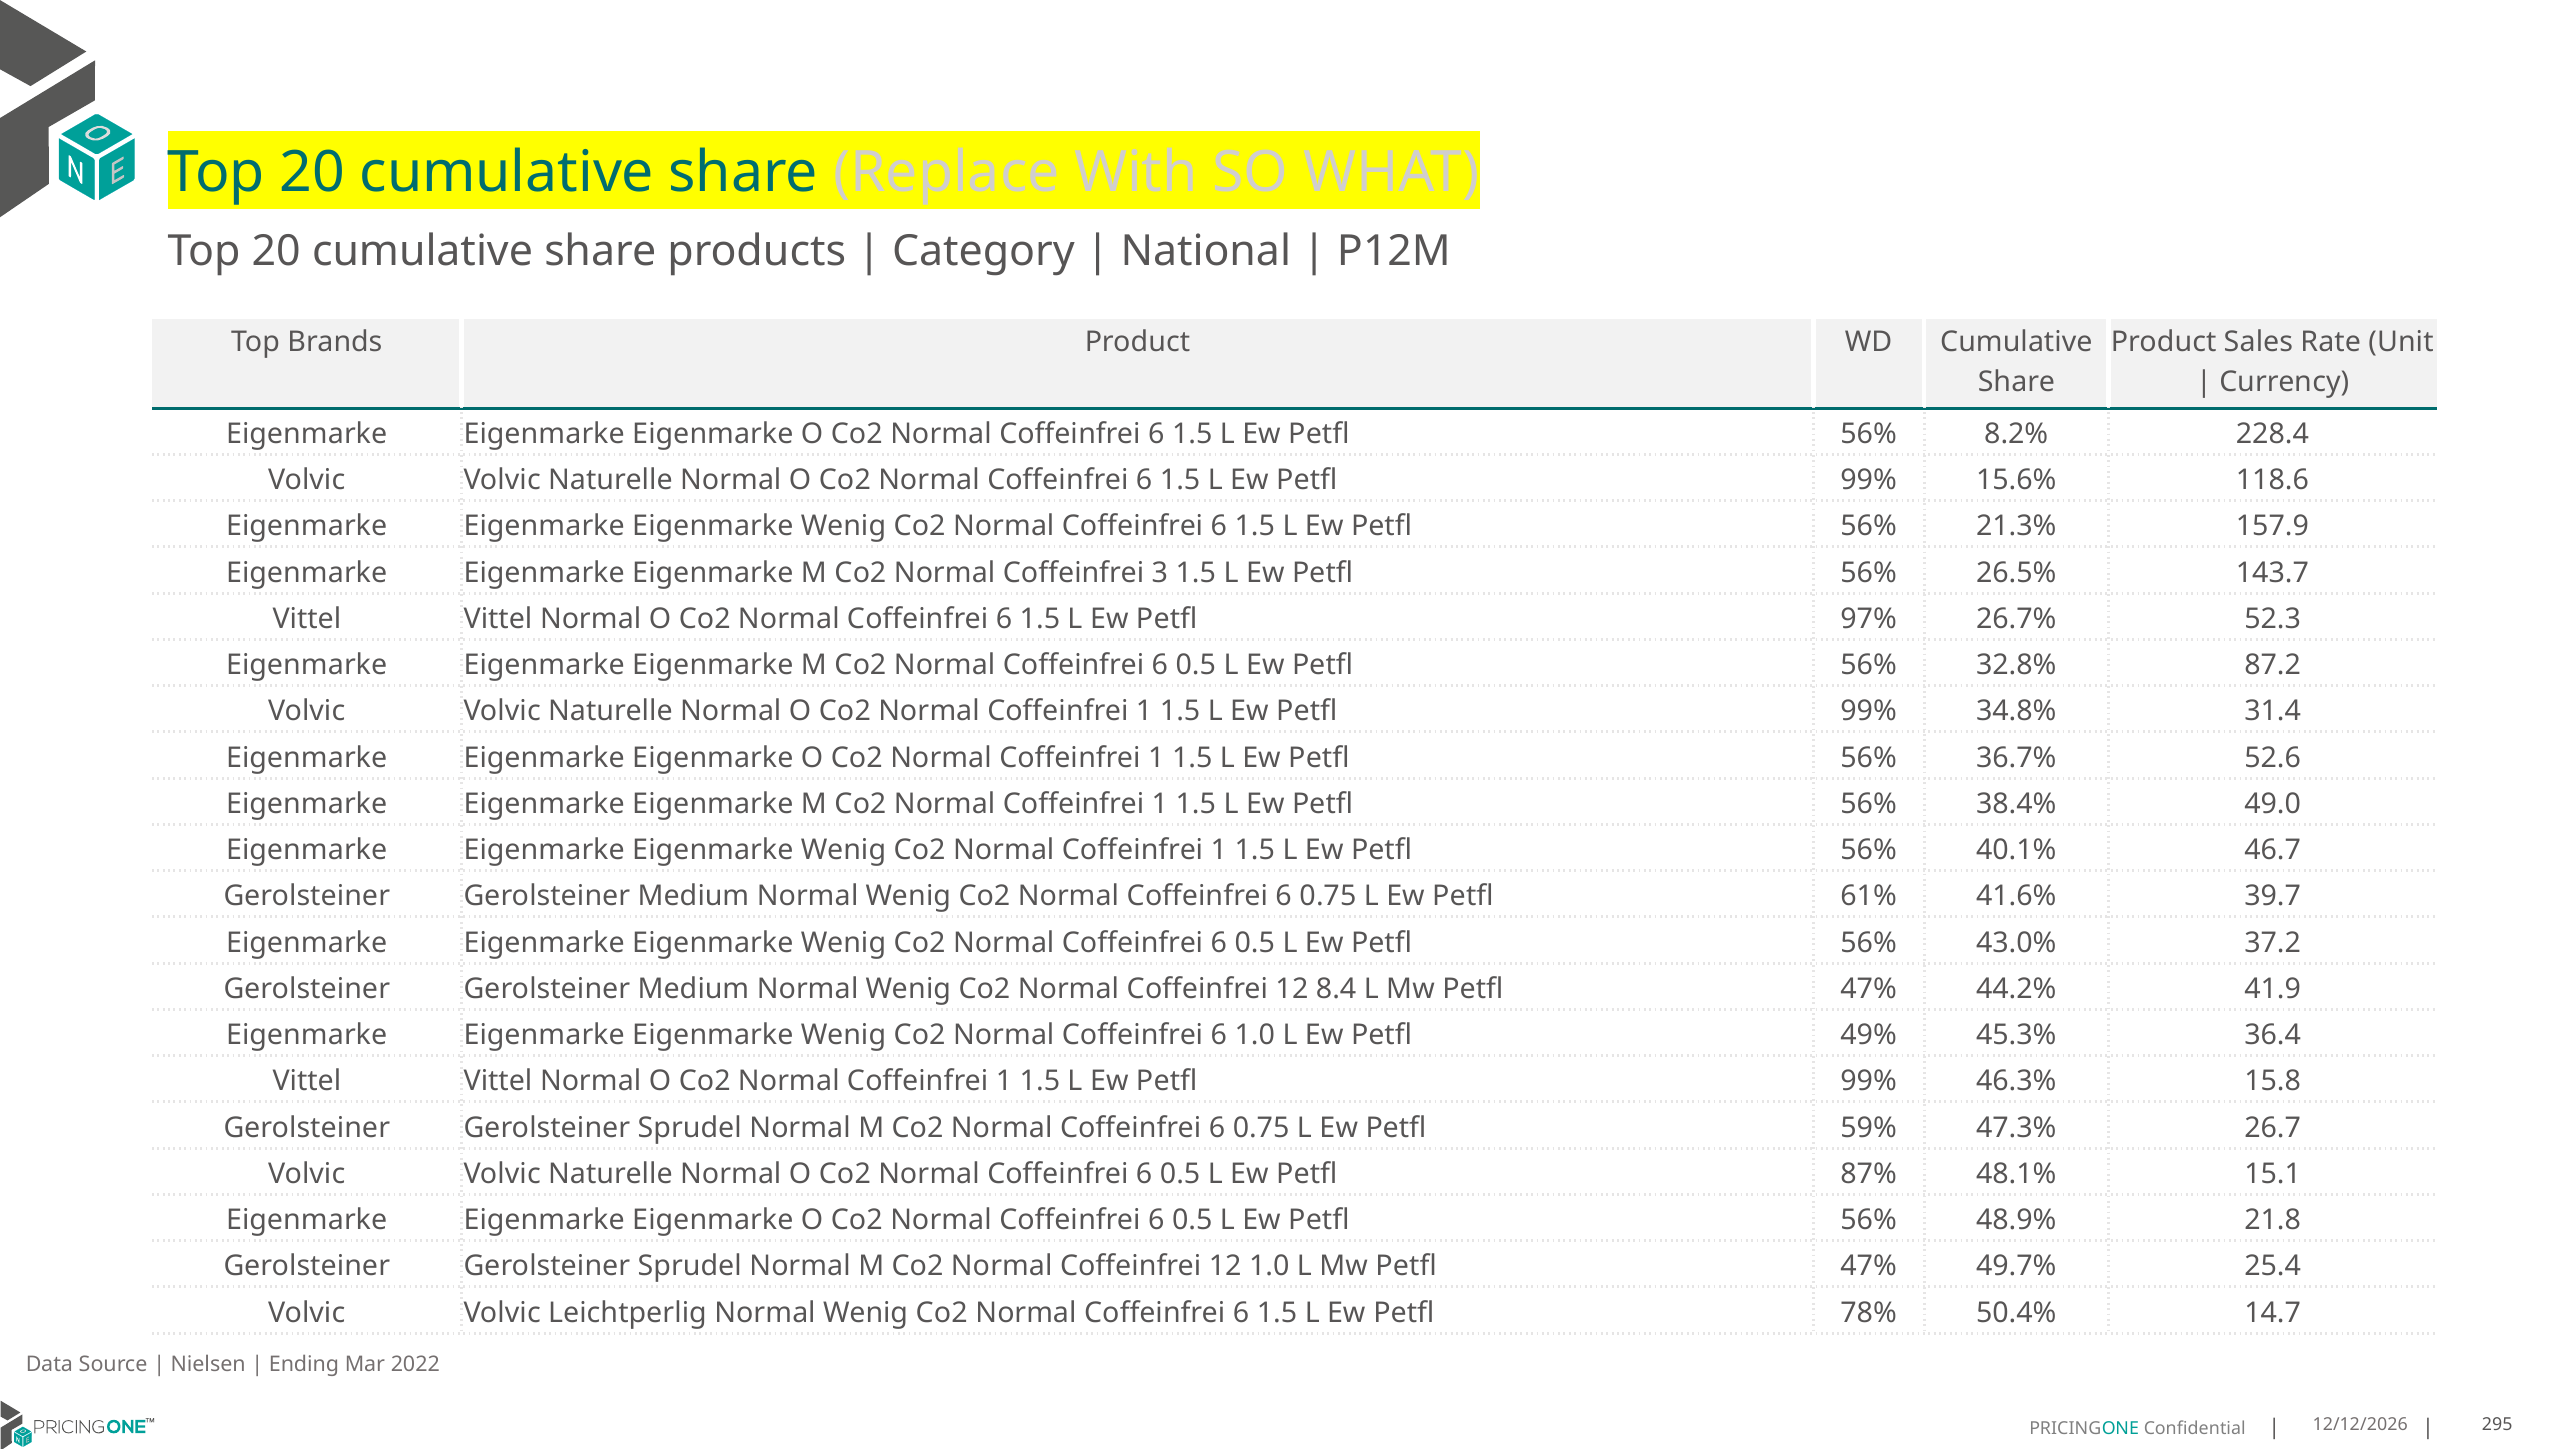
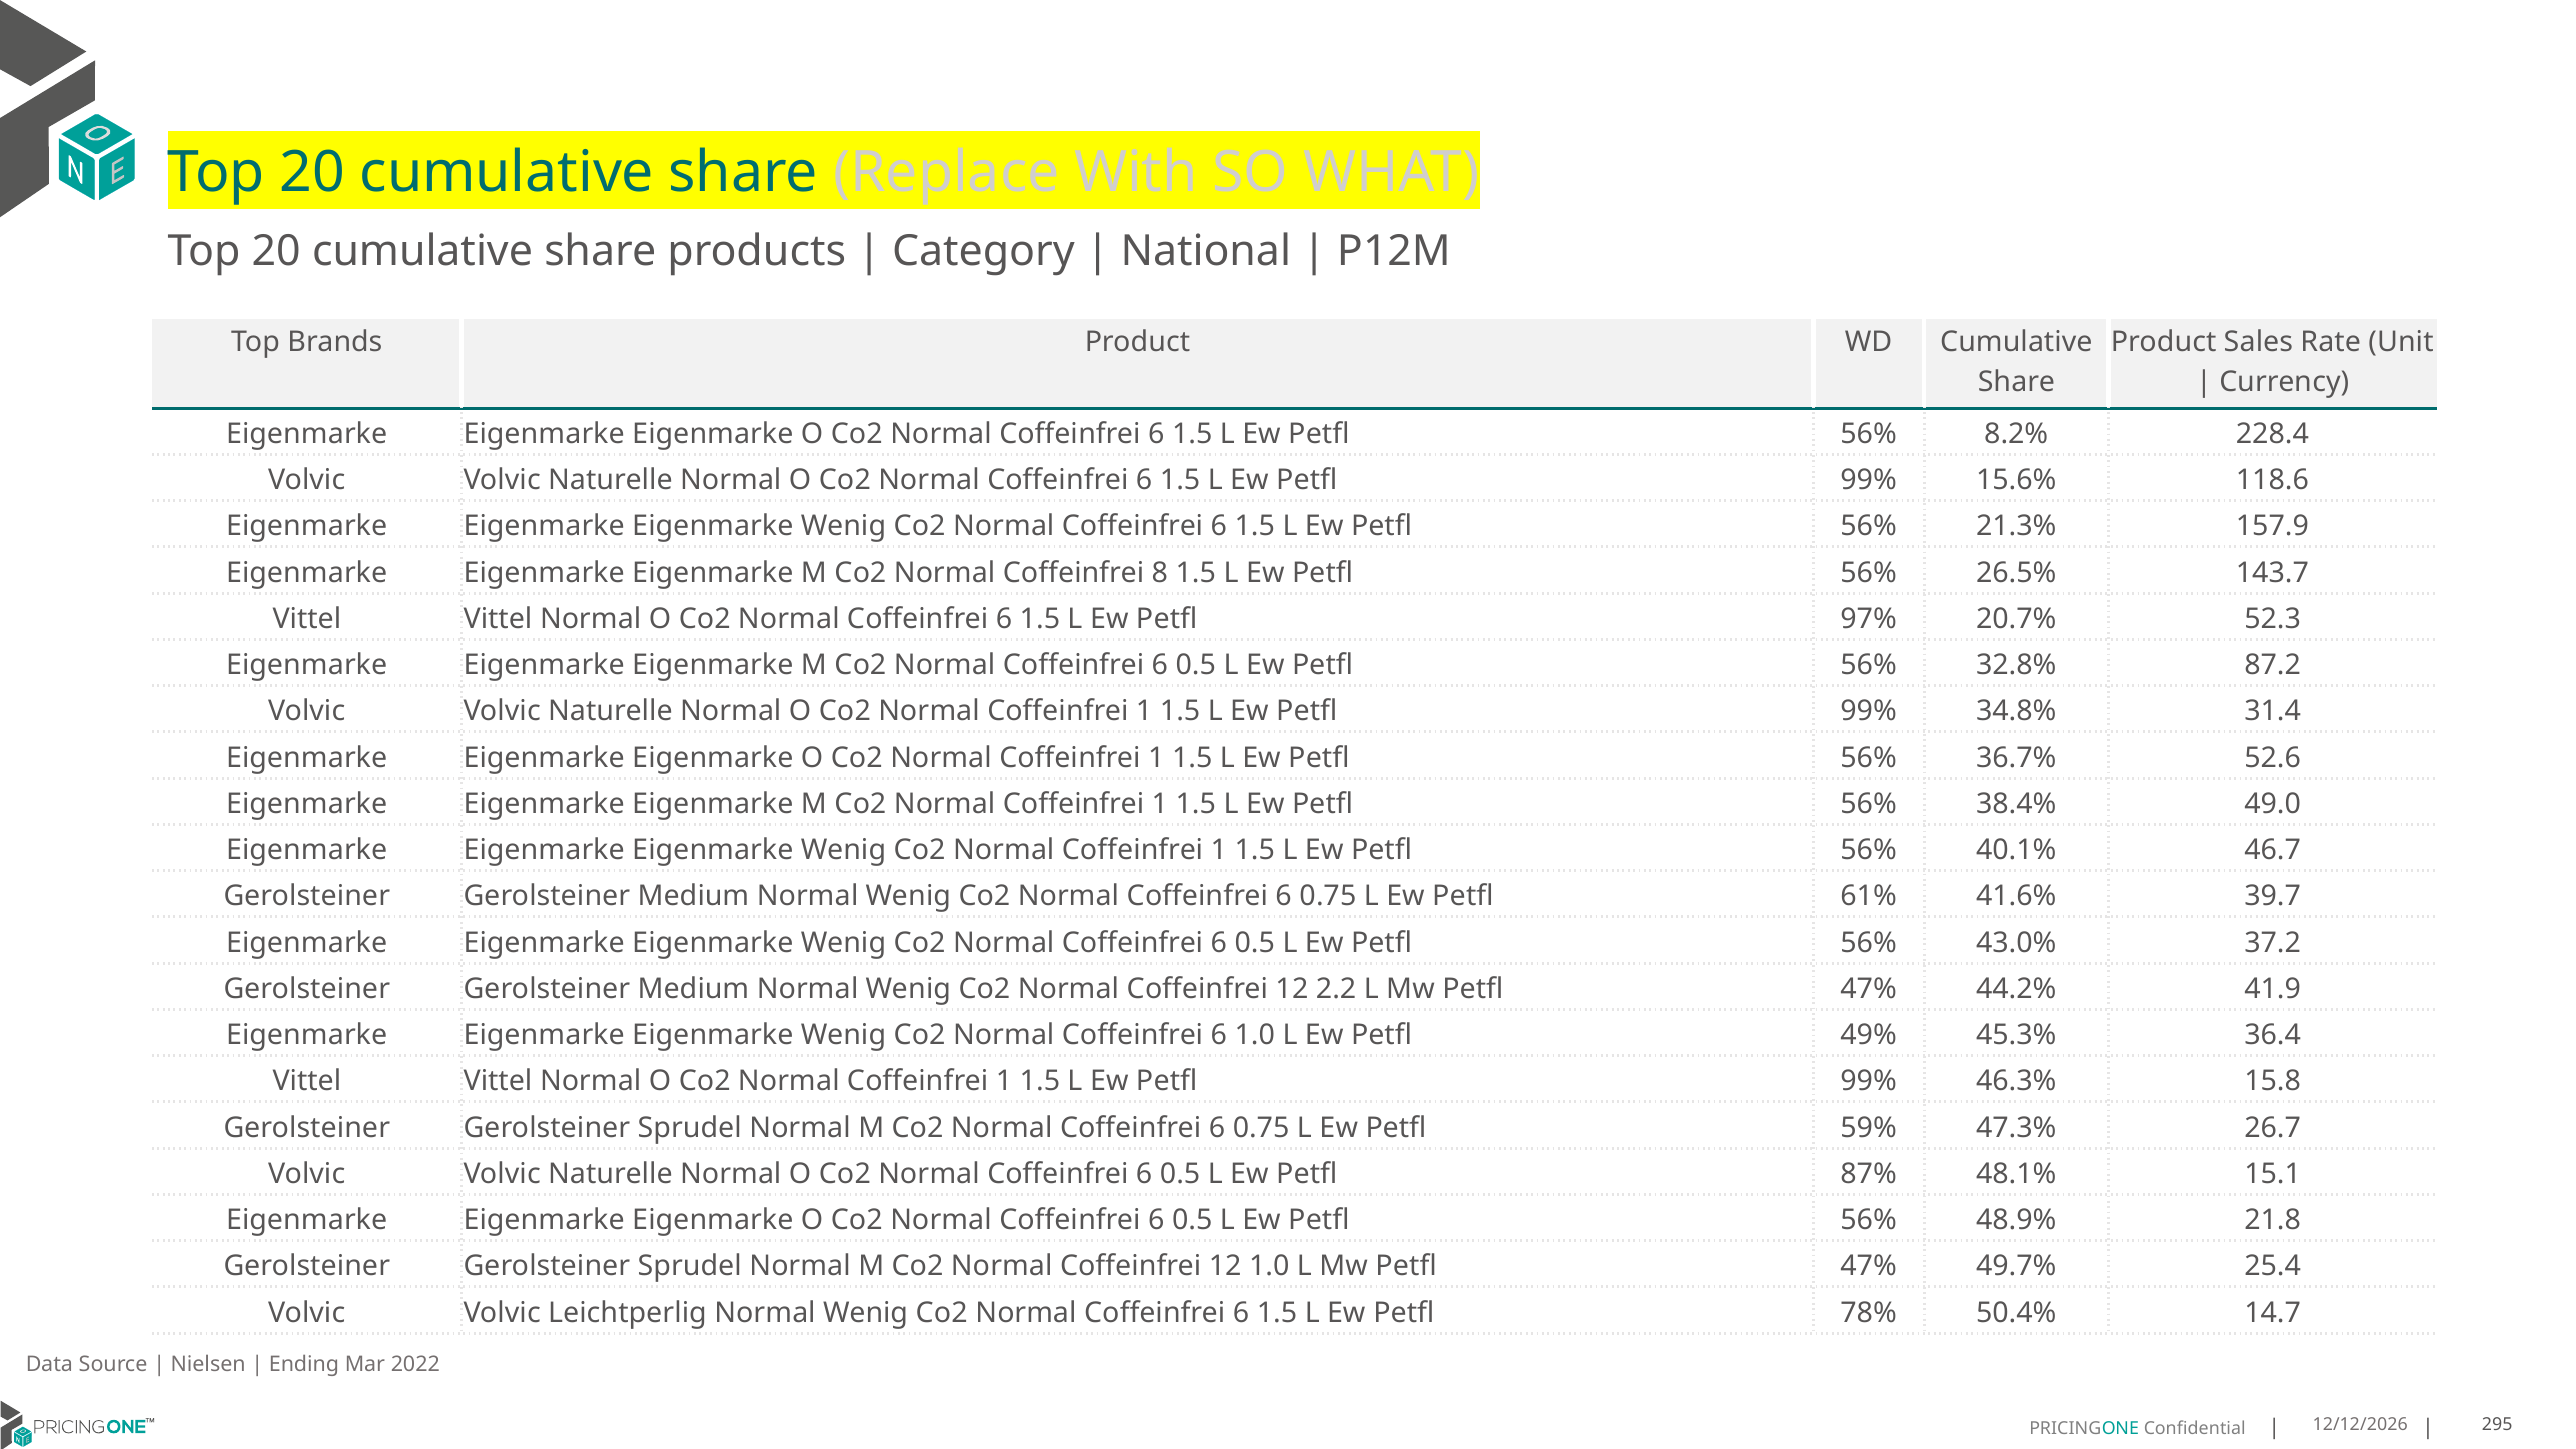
3: 3 -> 8
26.7%: 26.7% -> 20.7%
8.4: 8.4 -> 2.2
